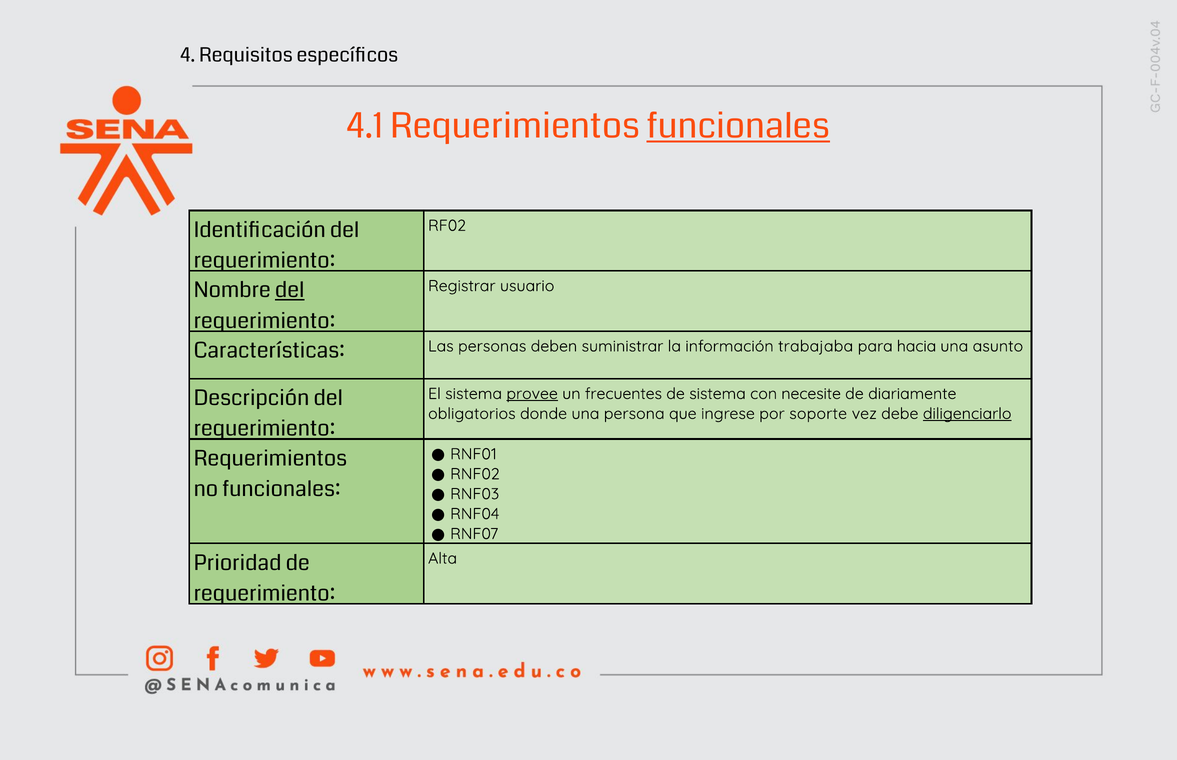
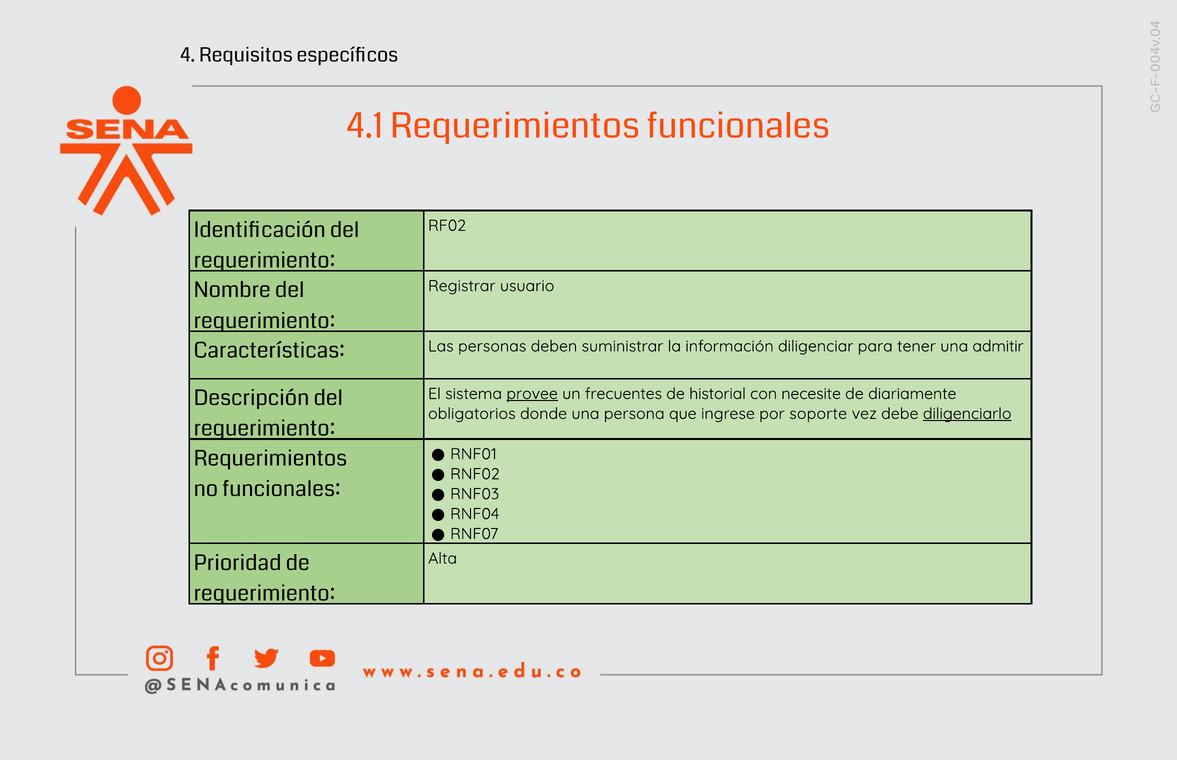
funcionales at (738, 126) underline: present -> none
del at (290, 290) underline: present -> none
trabajaba: trabajaba -> diligenciar
hacia: hacia -> tener
asunto: asunto -> admitir
de sistema: sistema -> historial
